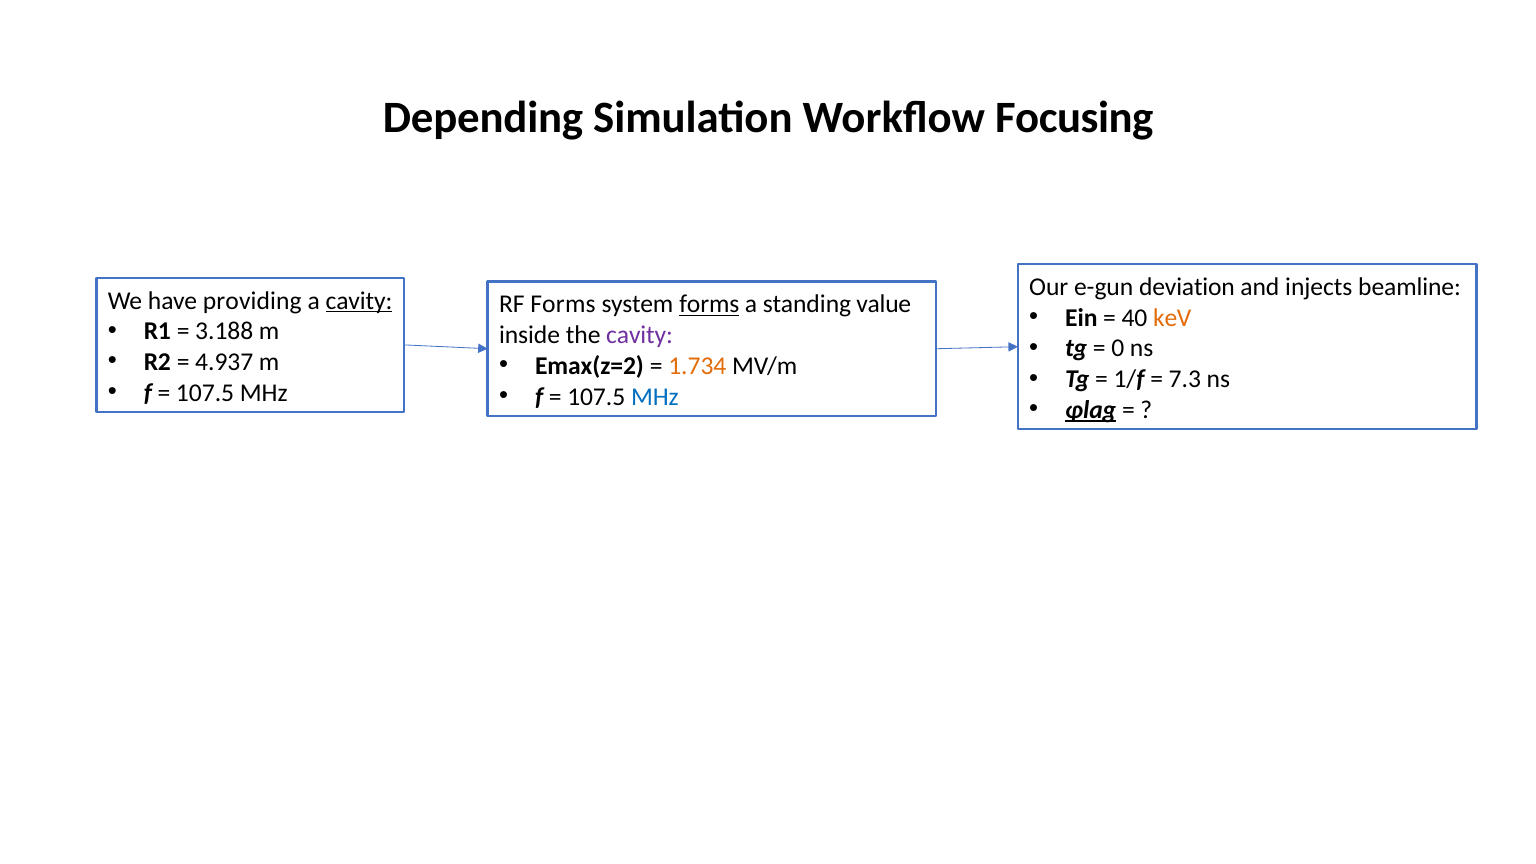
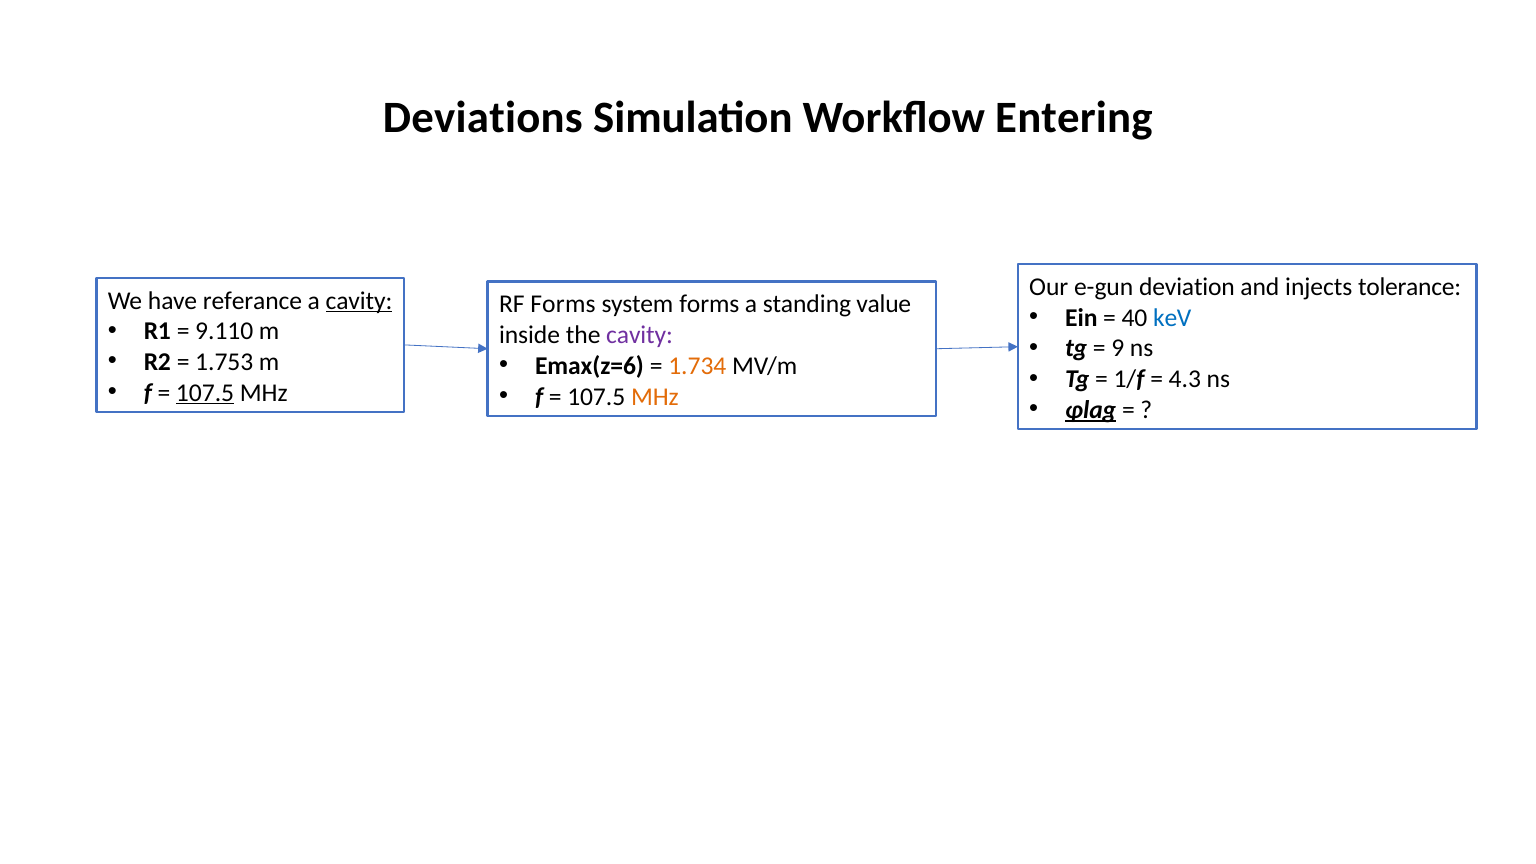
Depending: Depending -> Deviations
Focusing: Focusing -> Entering
beamline: beamline -> tolerance
providing: providing -> referance
forms at (709, 304) underline: present -> none
keV colour: orange -> blue
3.188: 3.188 -> 9.110
0: 0 -> 9
4.937: 4.937 -> 1.753
Emax(z=2: Emax(z=2 -> Emax(z=6
7.3: 7.3 -> 4.3
107.5 at (205, 393) underline: none -> present
MHz at (655, 397) colour: blue -> orange
